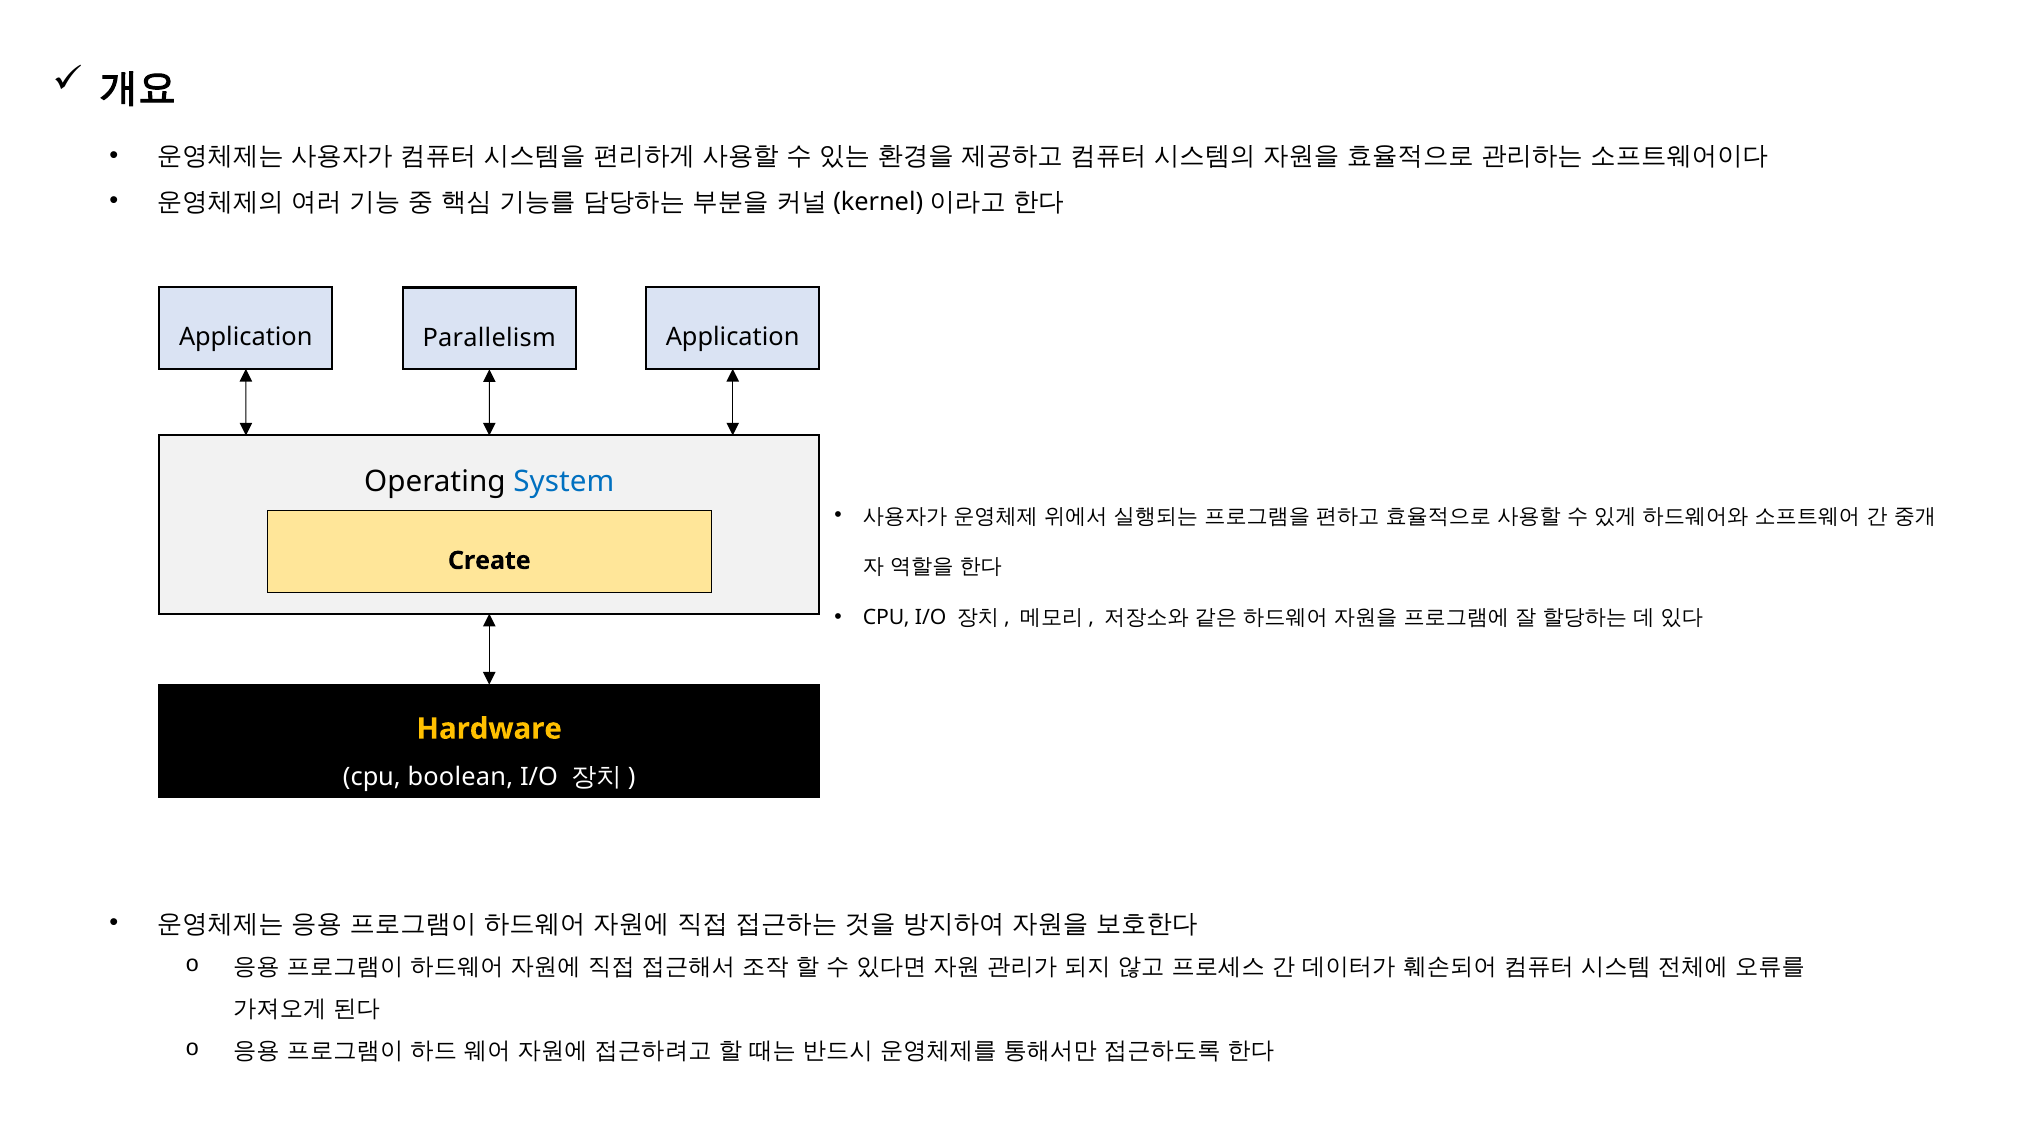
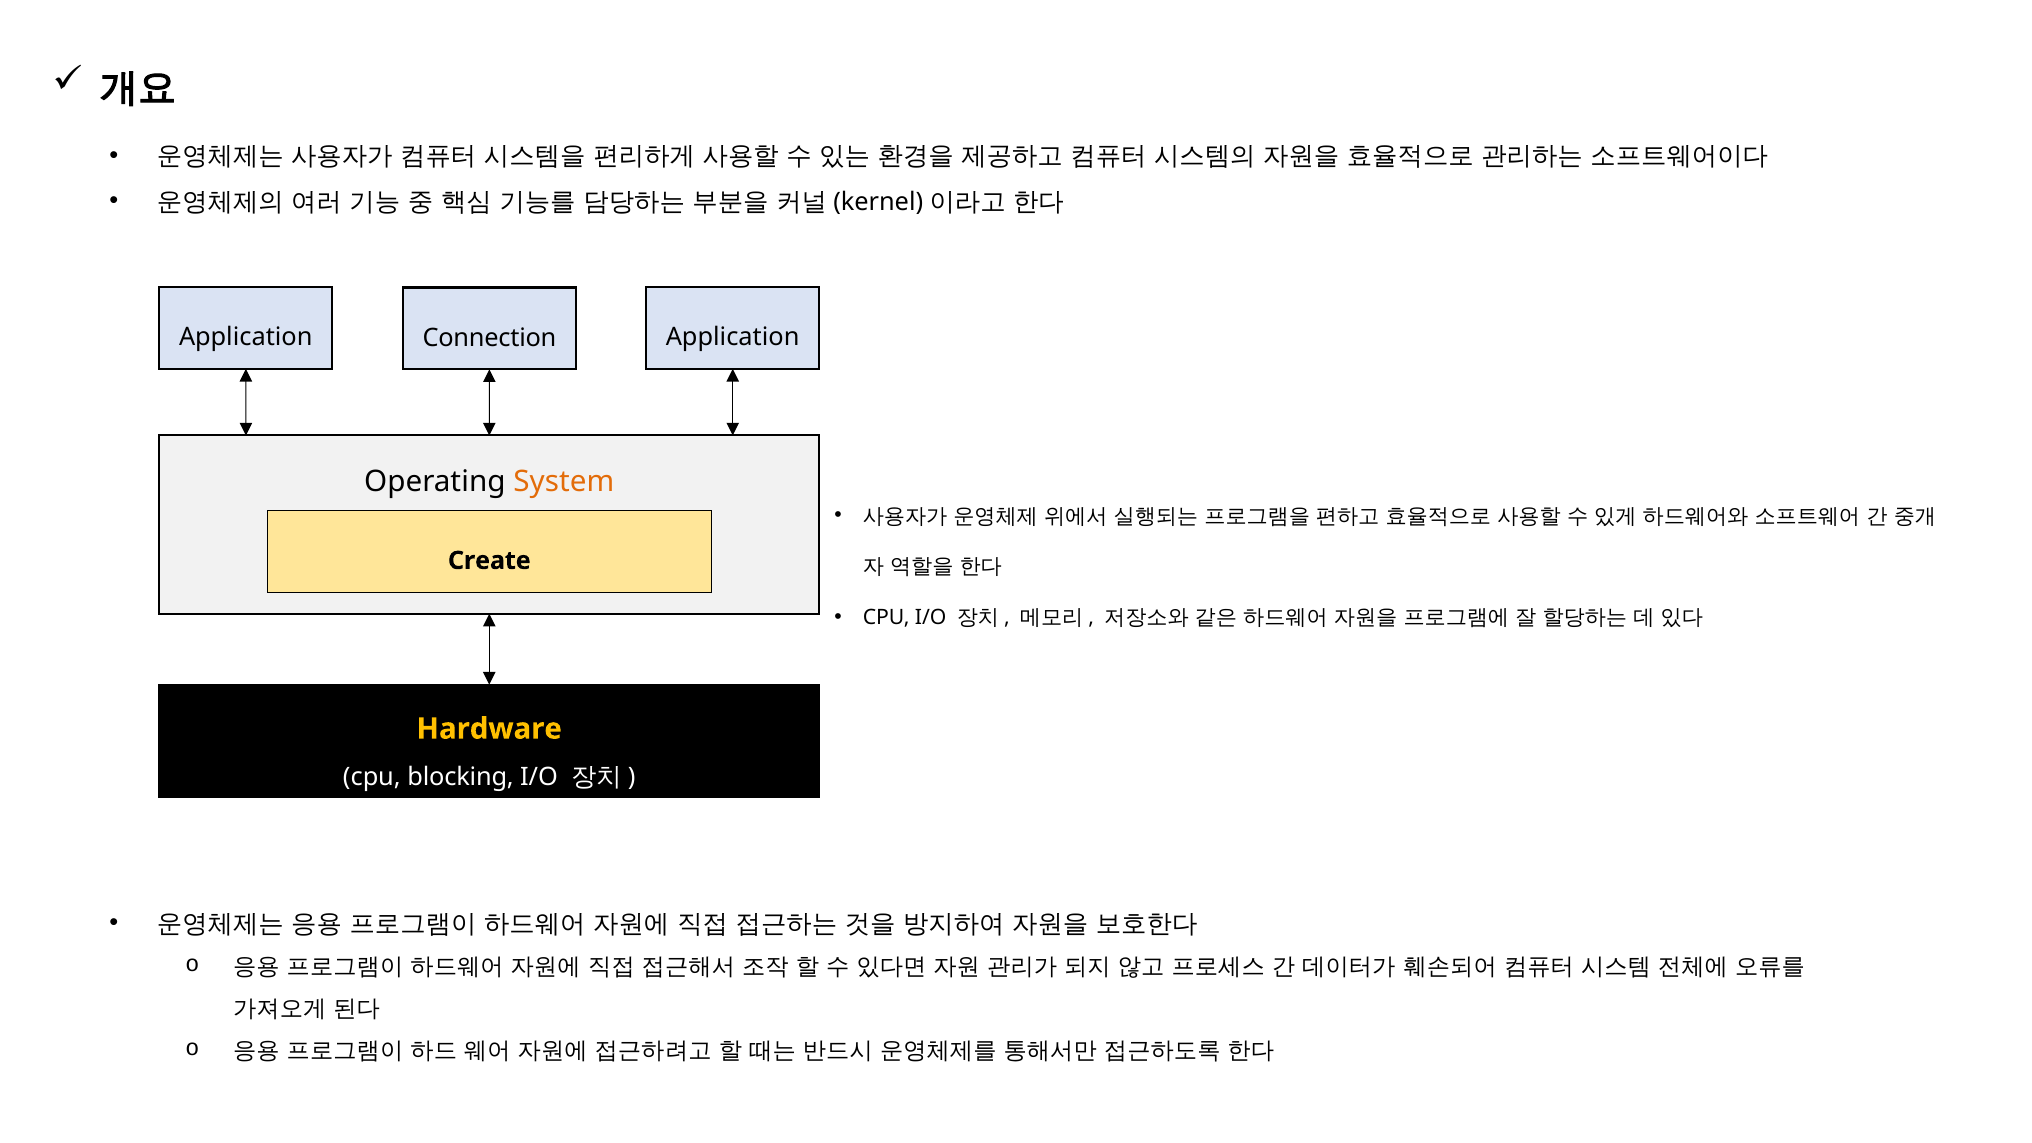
Parallelism: Parallelism -> Connection
System colour: blue -> orange
boolean: boolean -> blocking
